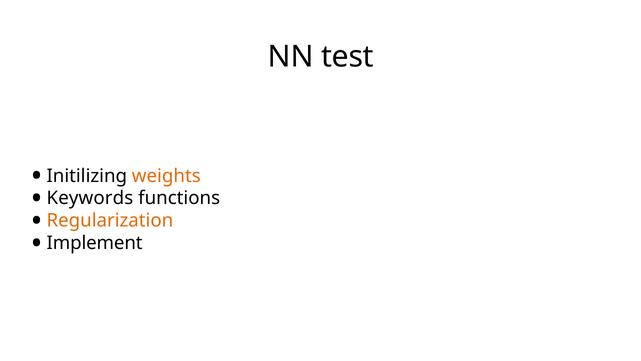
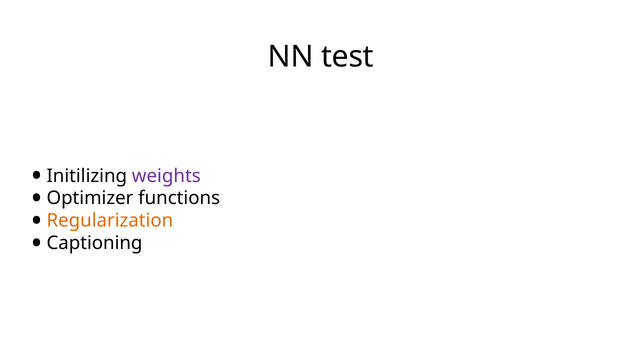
weights colour: orange -> purple
Keywords: Keywords -> Optimizer
Implement: Implement -> Captioning
